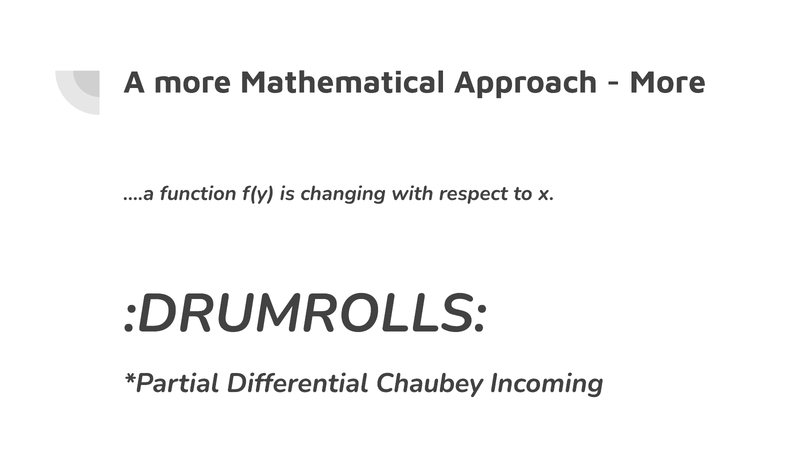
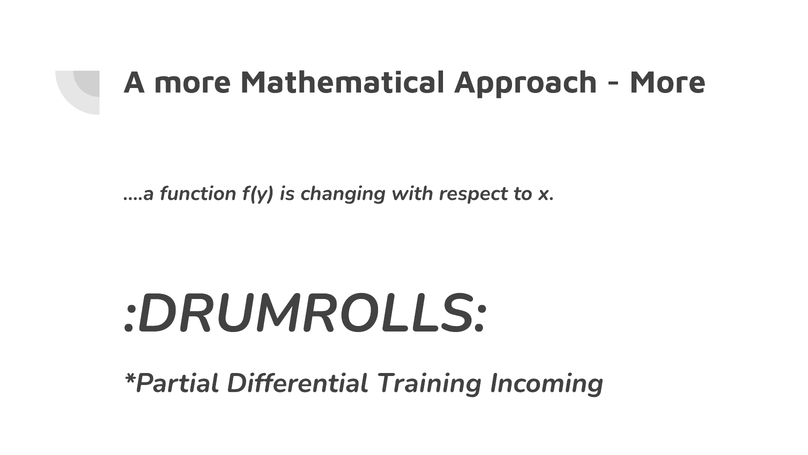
Chaubey: Chaubey -> Training
